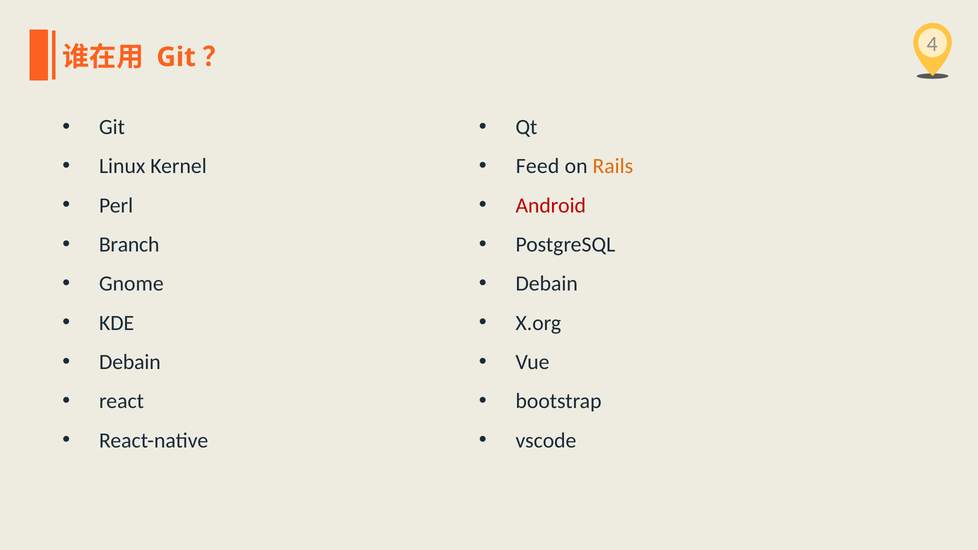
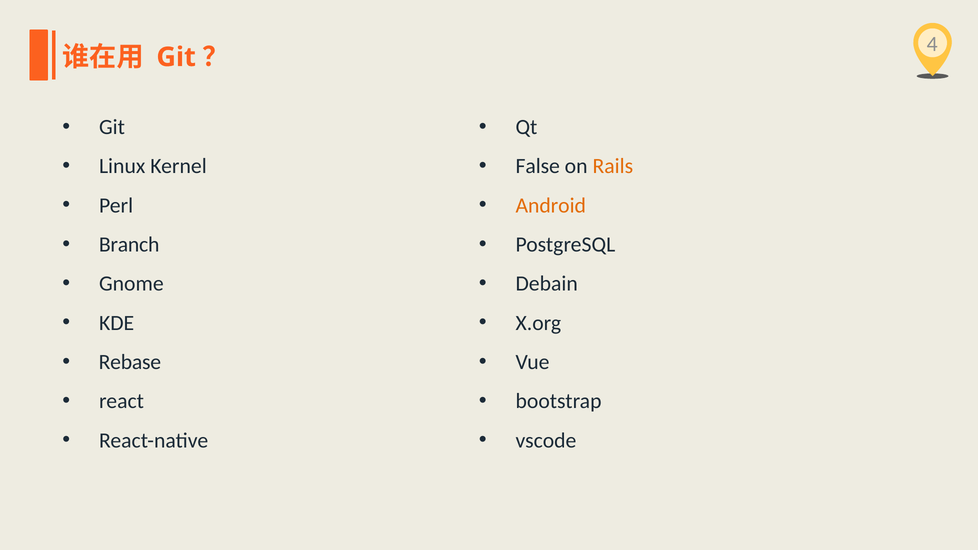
Feed: Feed -> False
Android colour: red -> orange
Debain at (130, 362): Debain -> Rebase
